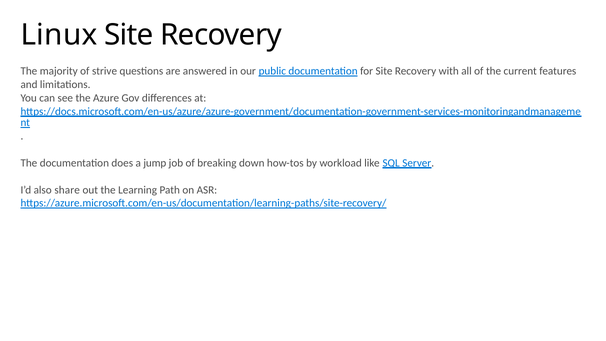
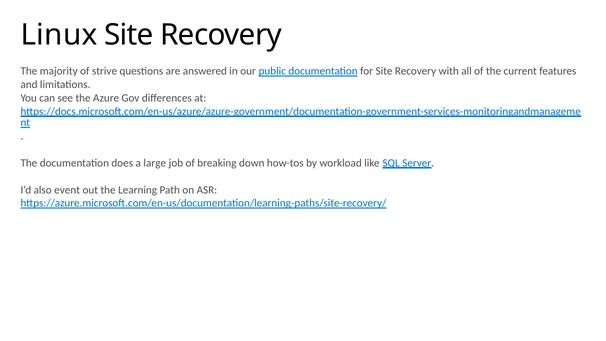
jump: jump -> large
share: share -> event
